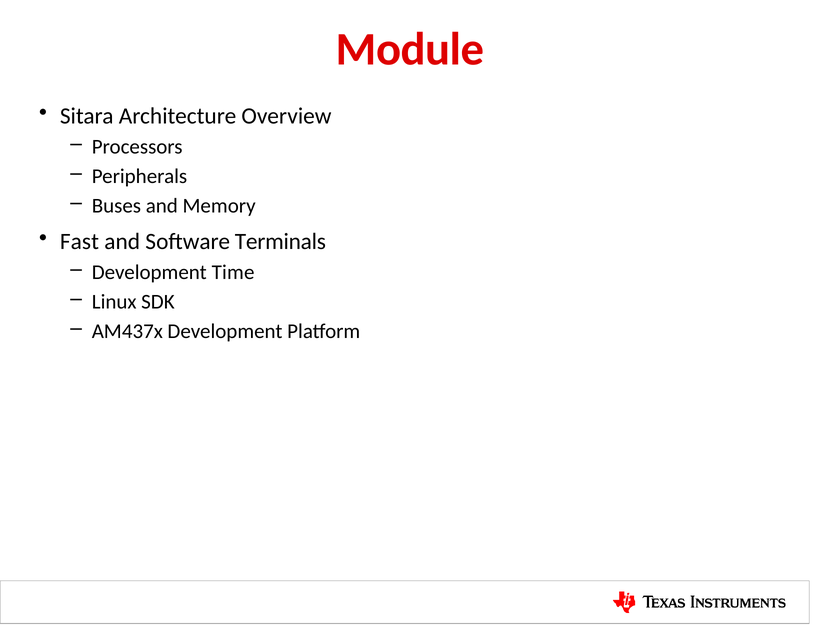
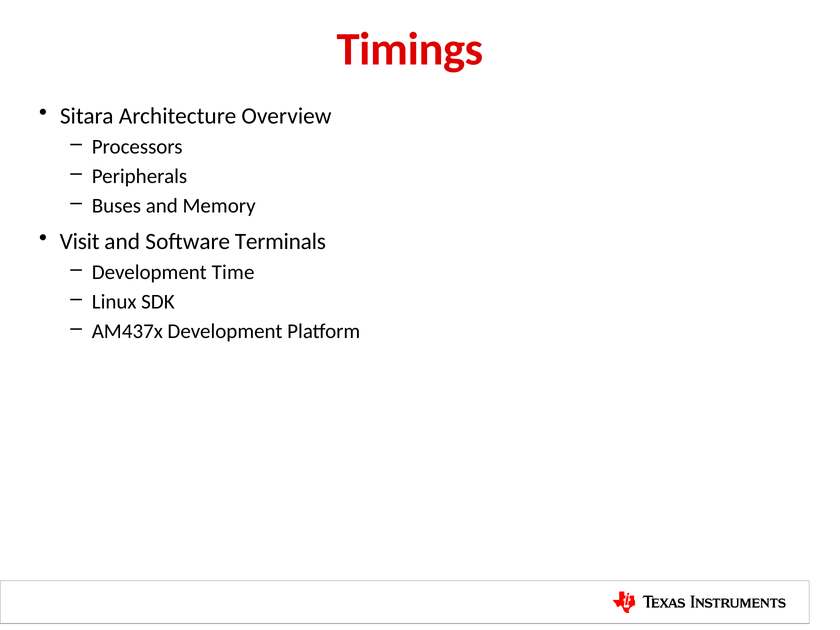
Module: Module -> Timings
Fast: Fast -> Visit
